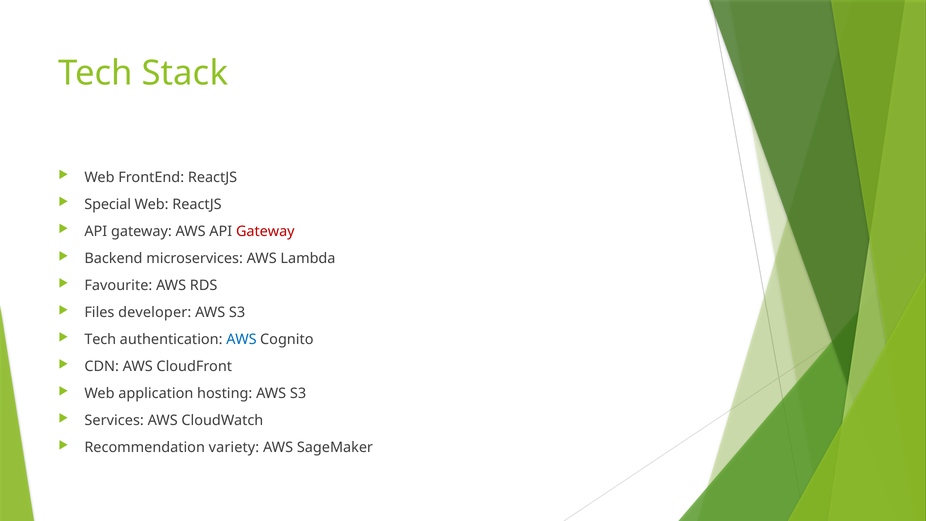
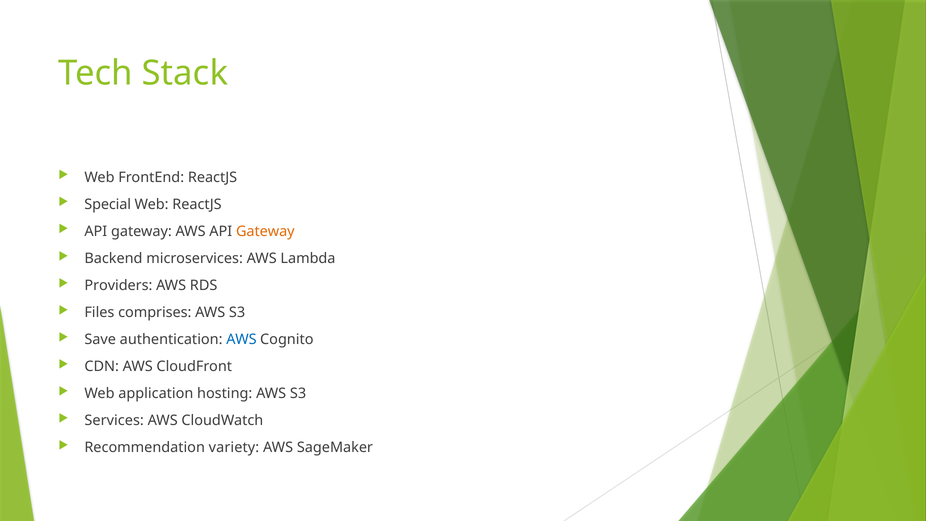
Gateway at (265, 231) colour: red -> orange
Favourite: Favourite -> Providers
developer: developer -> comprises
Tech at (100, 339): Tech -> Save
